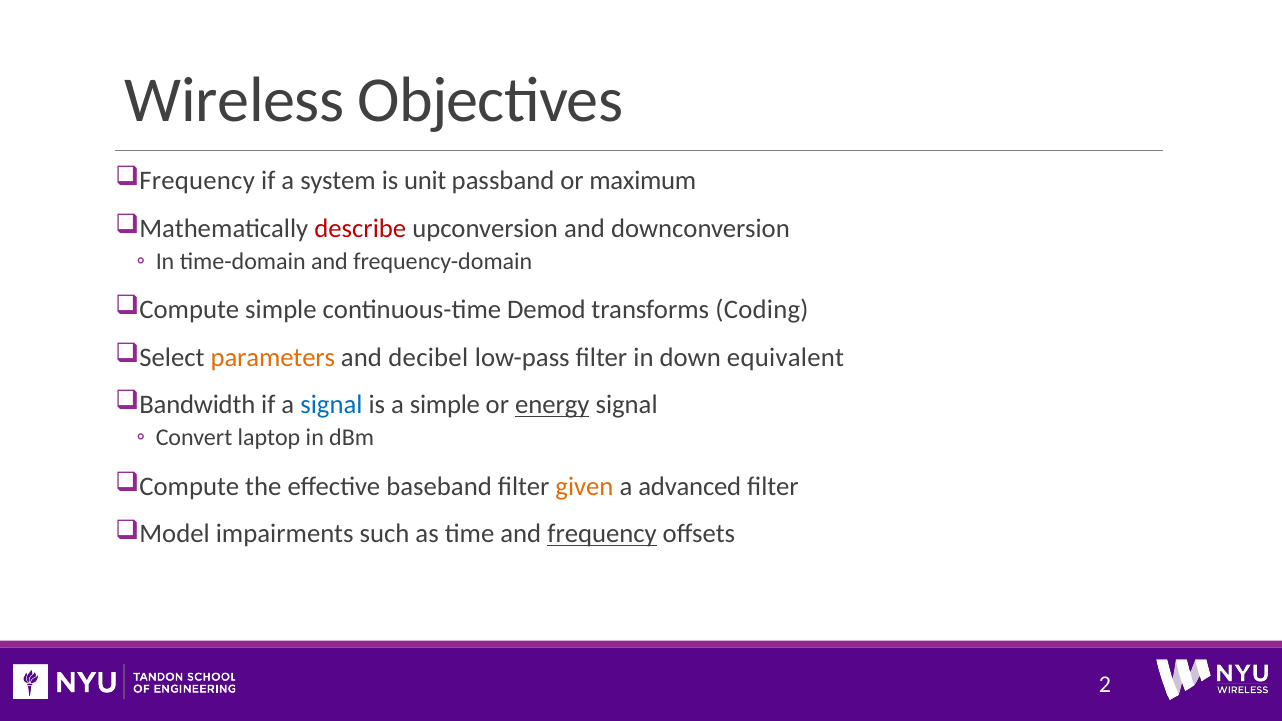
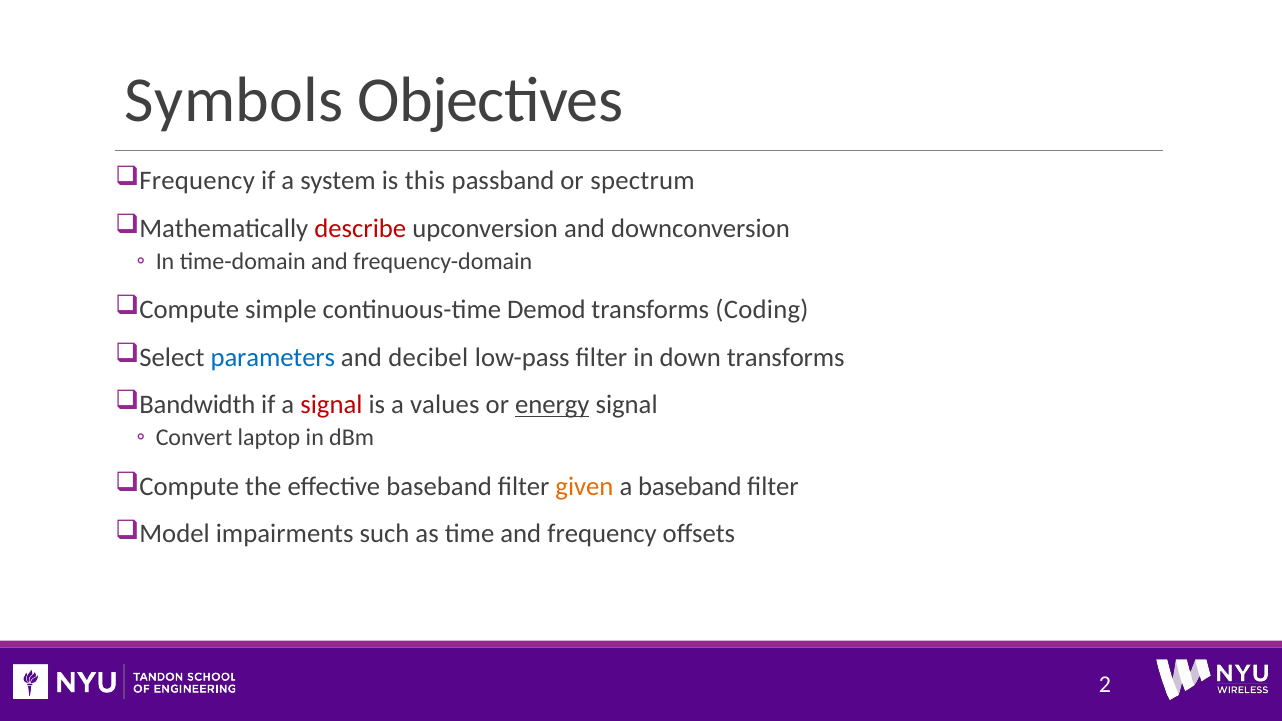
Wireless: Wireless -> Symbols
unit: unit -> this
maximum: maximum -> spectrum
parameters colour: orange -> blue
down equivalent: equivalent -> transforms
signal at (331, 405) colour: blue -> red
a simple: simple -> values
a advanced: advanced -> baseband
frequency at (602, 534) underline: present -> none
